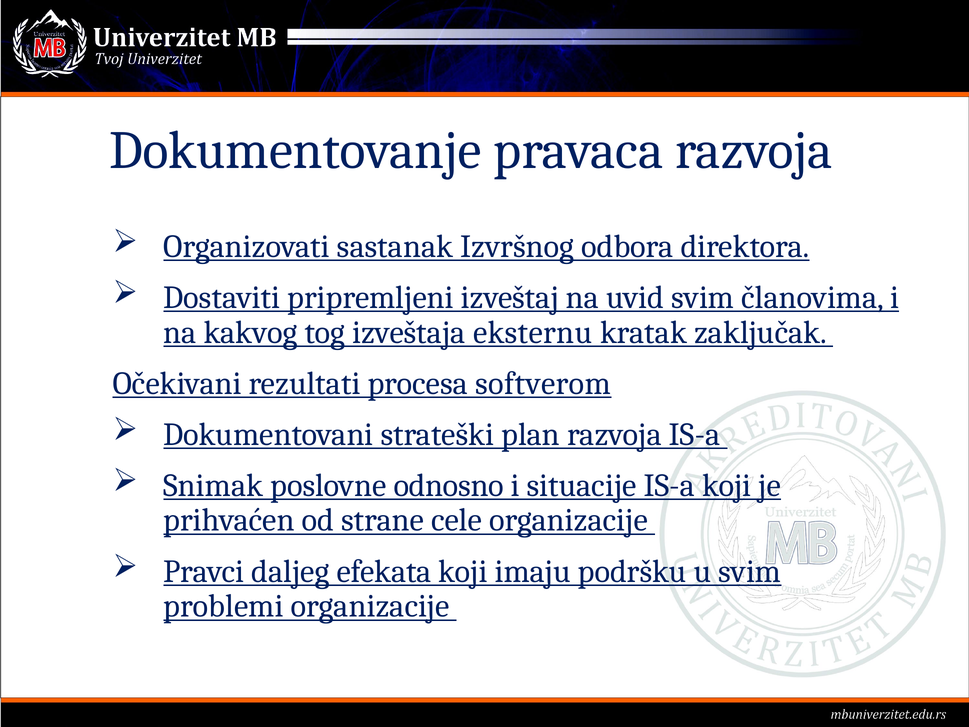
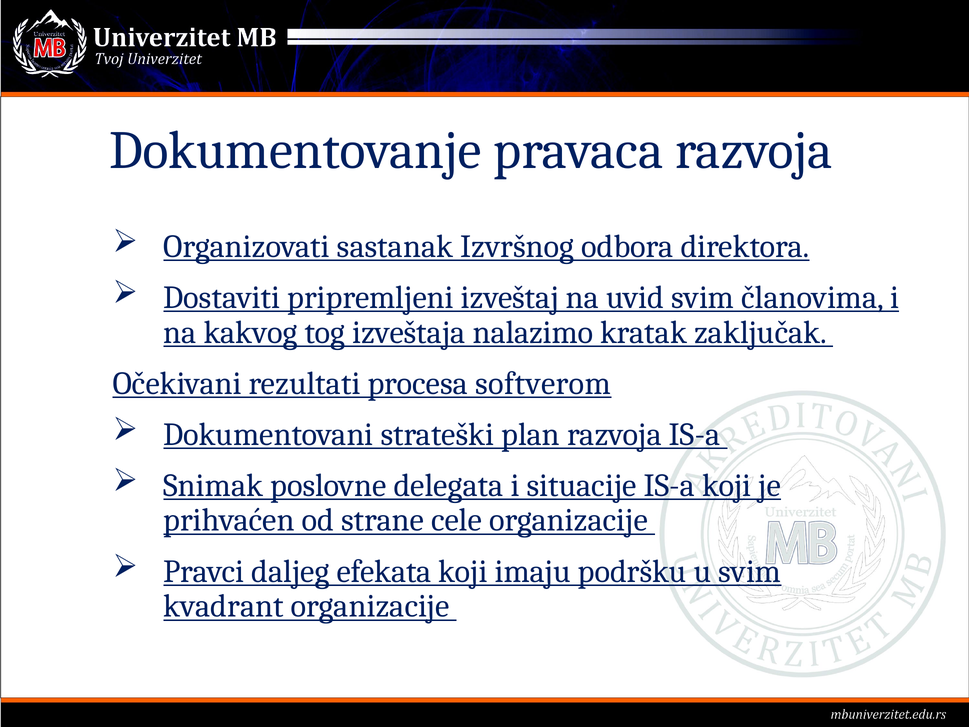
eksternu: eksternu -> nalazimo
odnosno: odnosno -> delegata
problemi: problemi -> kvadrant
